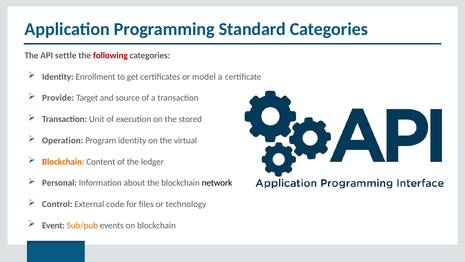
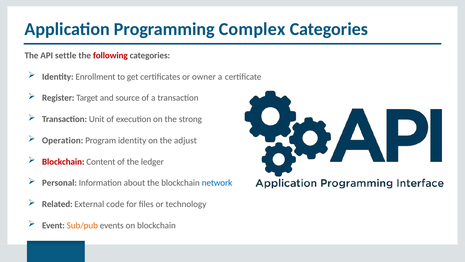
Standard: Standard -> Complex
model: model -> owner
Provide: Provide -> Register
stored: stored -> strong
virtual: virtual -> adjust
Blockchain at (63, 161) colour: orange -> red
network colour: black -> blue
Control: Control -> Related
